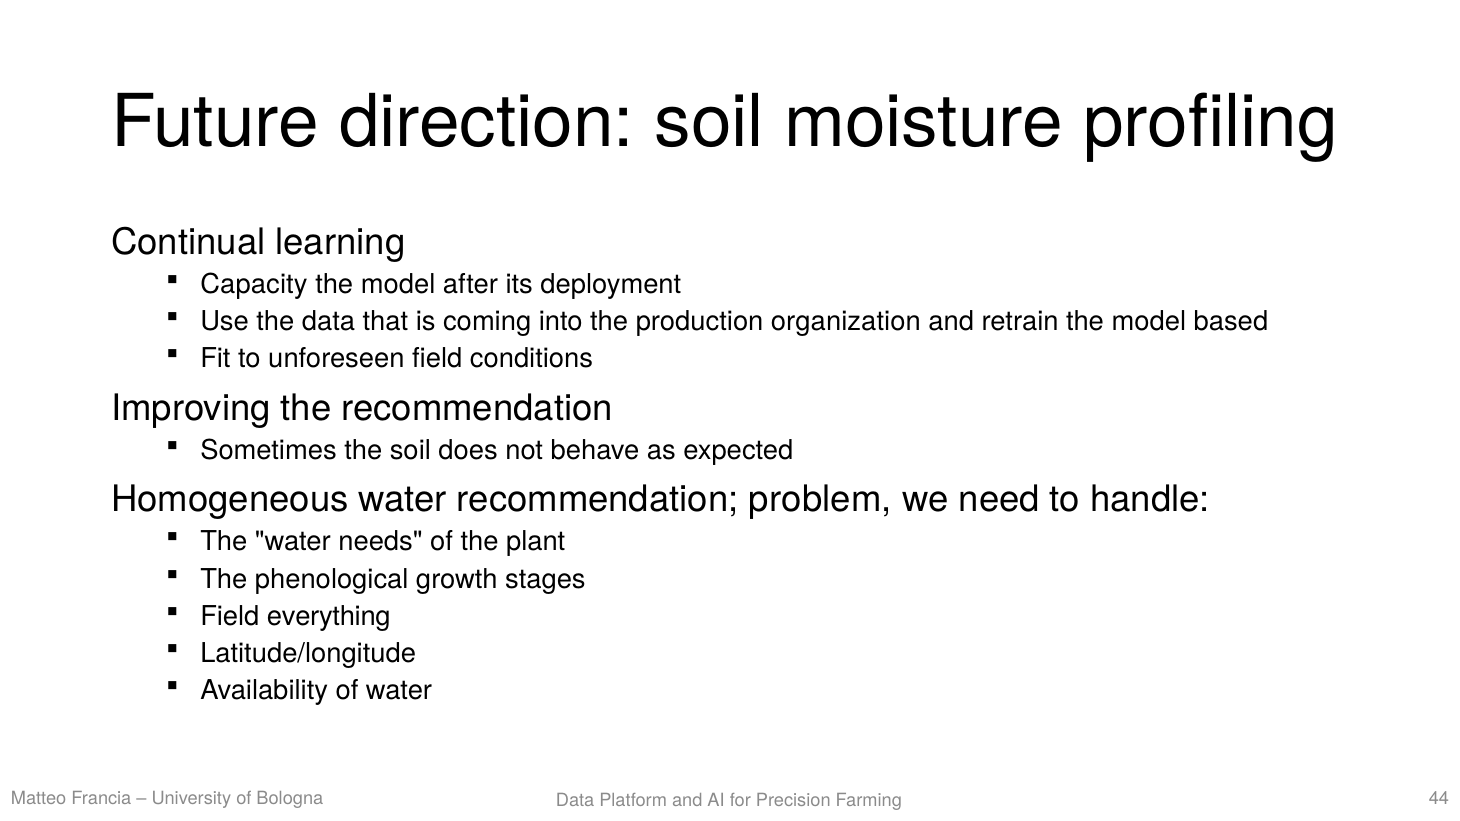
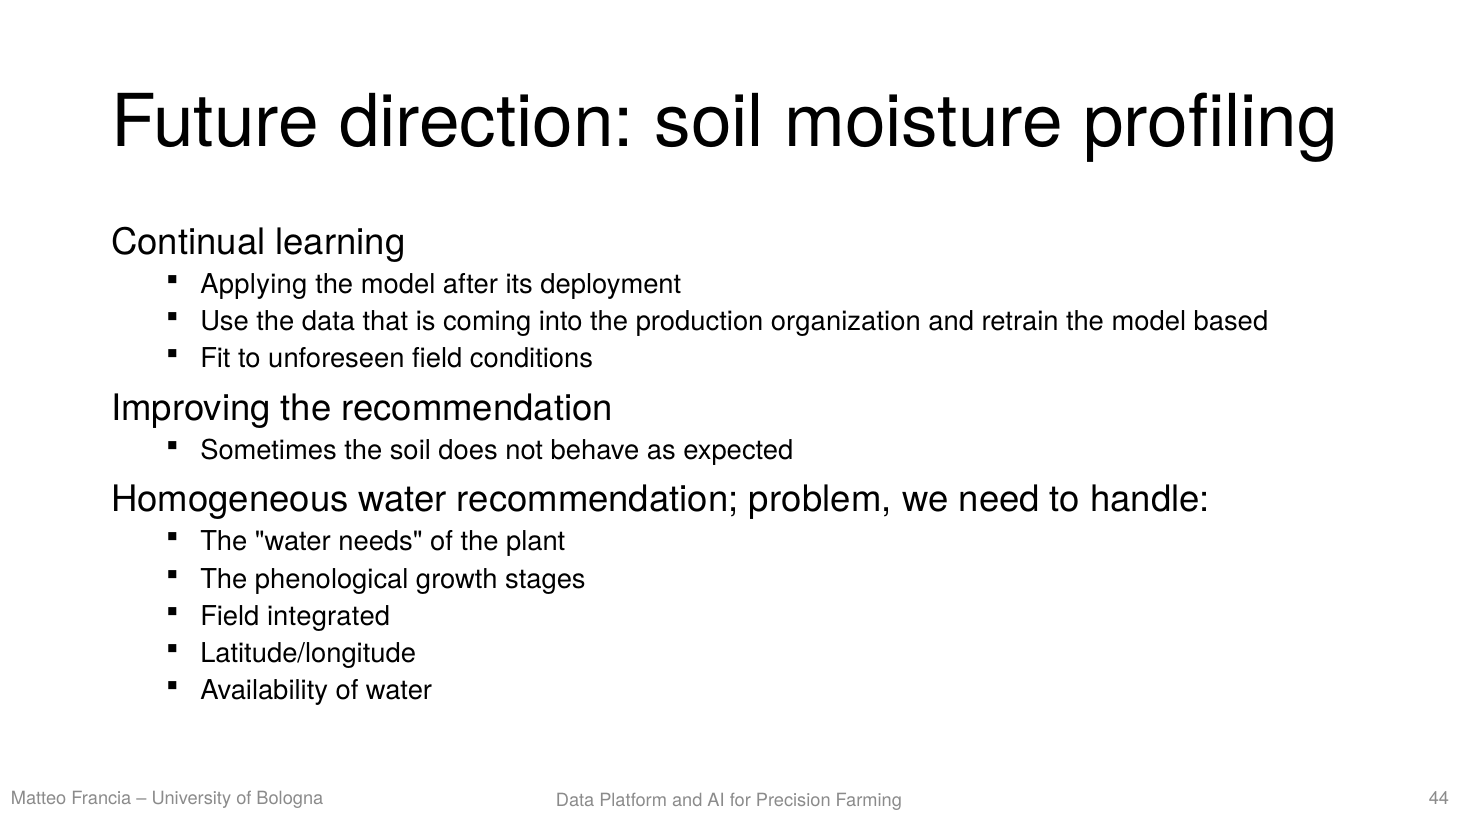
Capacity: Capacity -> Applying
everything: everything -> integrated
